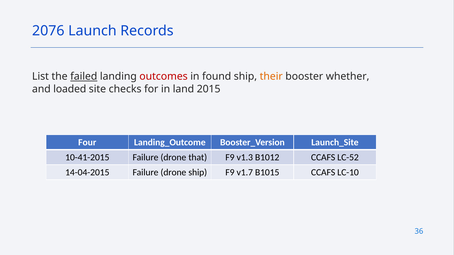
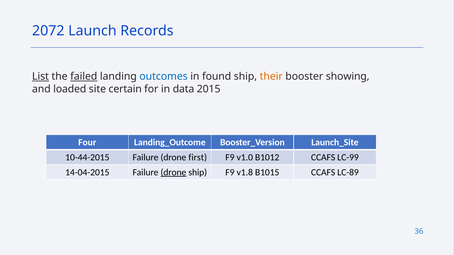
2076: 2076 -> 2072
List underline: none -> present
outcomes colour: red -> blue
whether: whether -> showing
checks: checks -> certain
land: land -> data
10-41-2015: 10-41-2015 -> 10-44-2015
that: that -> first
v1.3: v1.3 -> v1.0
LC-52: LC-52 -> LC-99
drone at (173, 173) underline: none -> present
v1.7: v1.7 -> v1.8
LC-10: LC-10 -> LC-89
